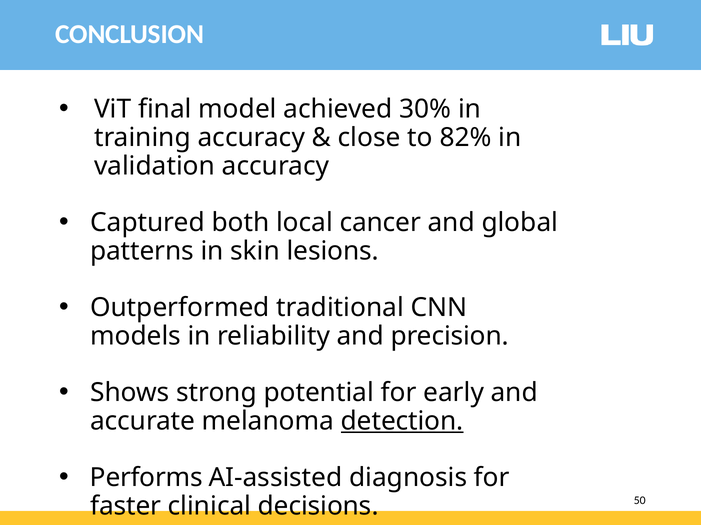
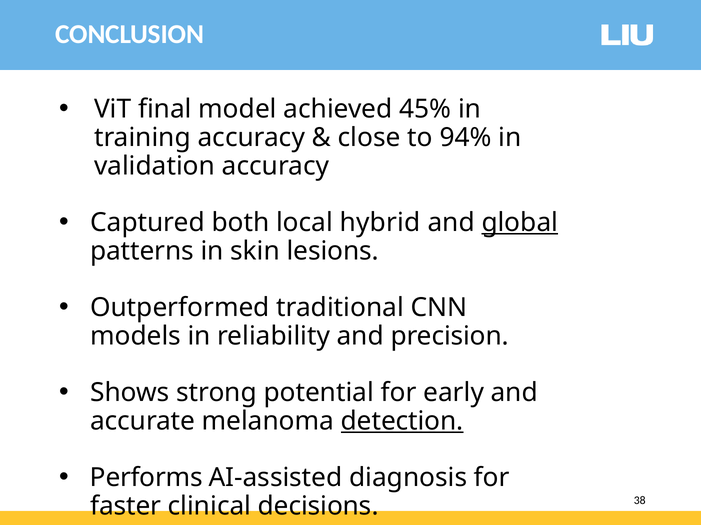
30%: 30% -> 45%
82%: 82% -> 94%
cancer: cancer -> hybrid
global underline: none -> present
50: 50 -> 38
